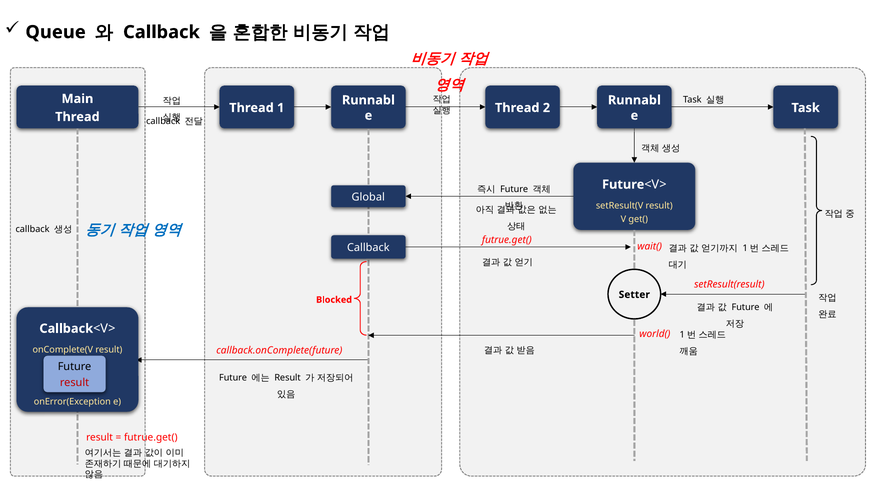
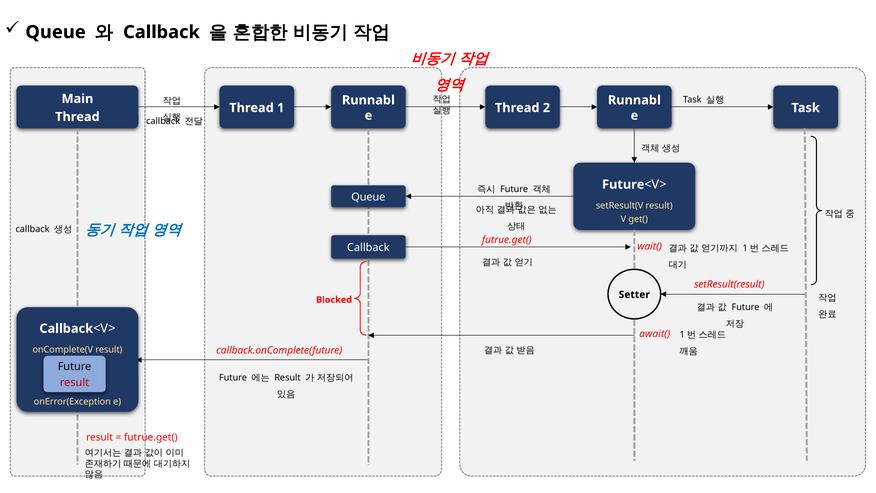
Global at (368, 197): Global -> Queue
world(: world( -> await(
